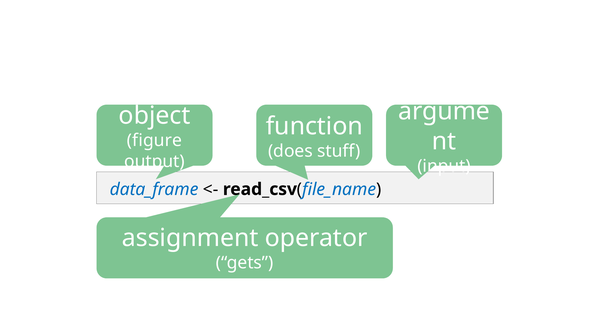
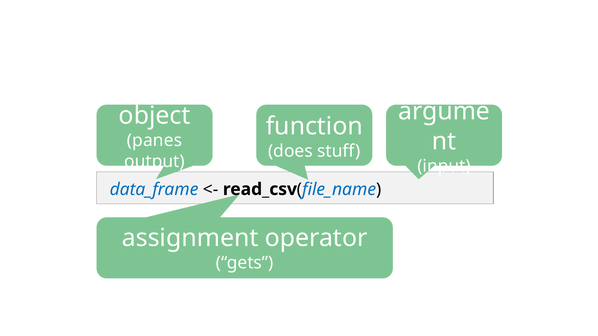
figure: figure -> panes
